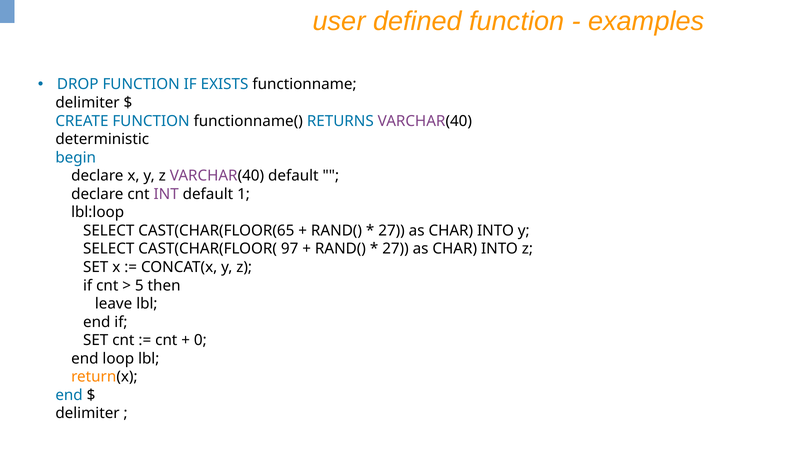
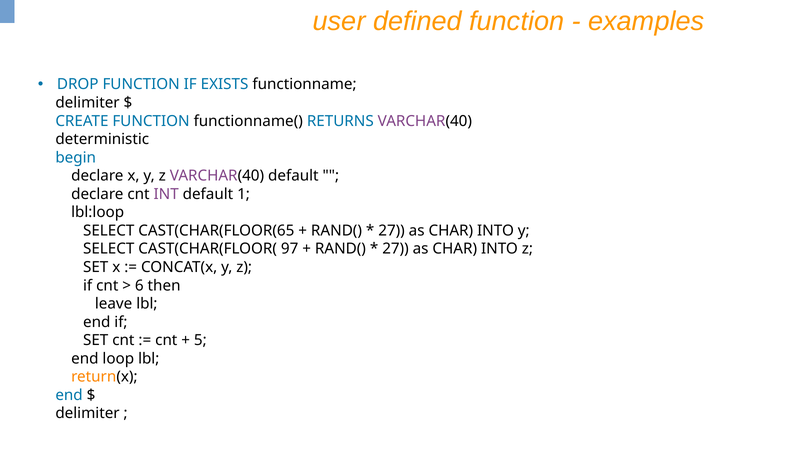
5: 5 -> 6
0: 0 -> 5
